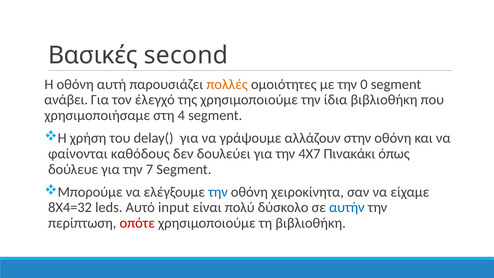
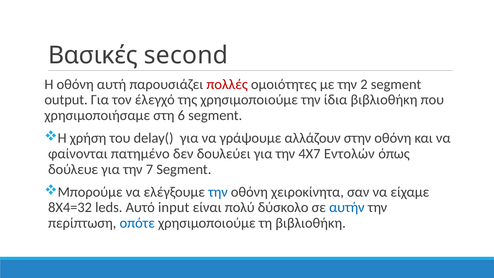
πολλές colour: orange -> red
0: 0 -> 2
ανάβει: ανάβει -> output
4: 4 -> 6
καθόδους: καθόδους -> πατημένο
Πινακάκι: Πινακάκι -> Εντολών
οπότε colour: red -> blue
